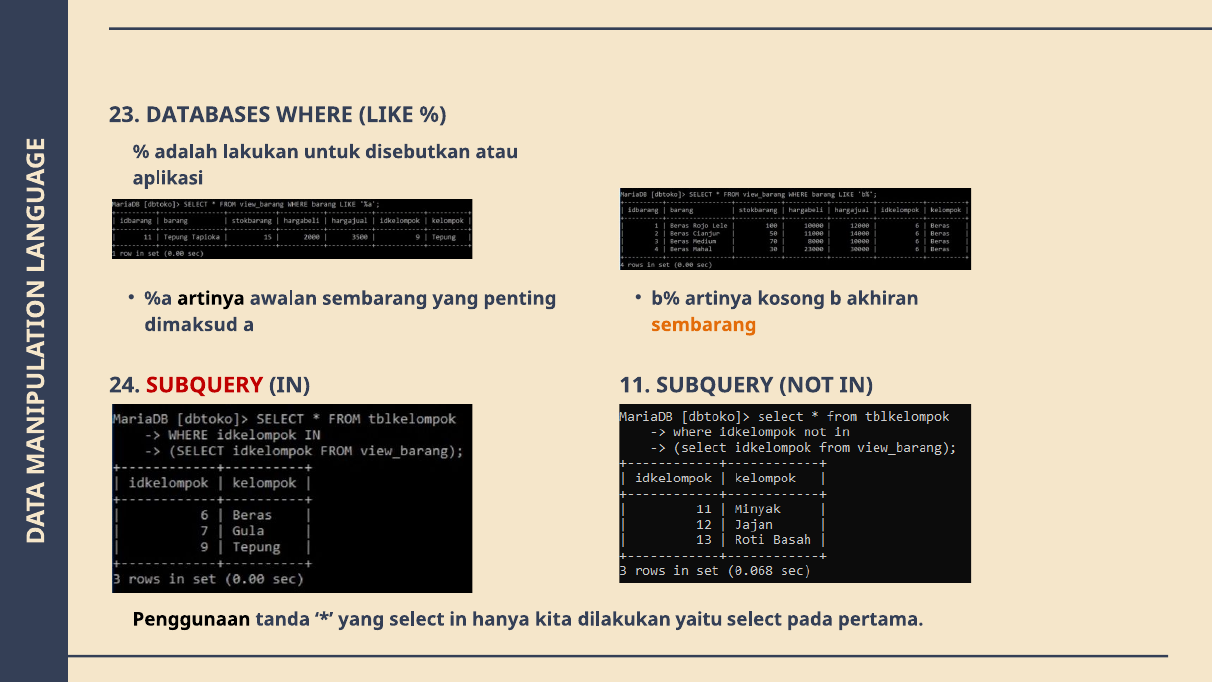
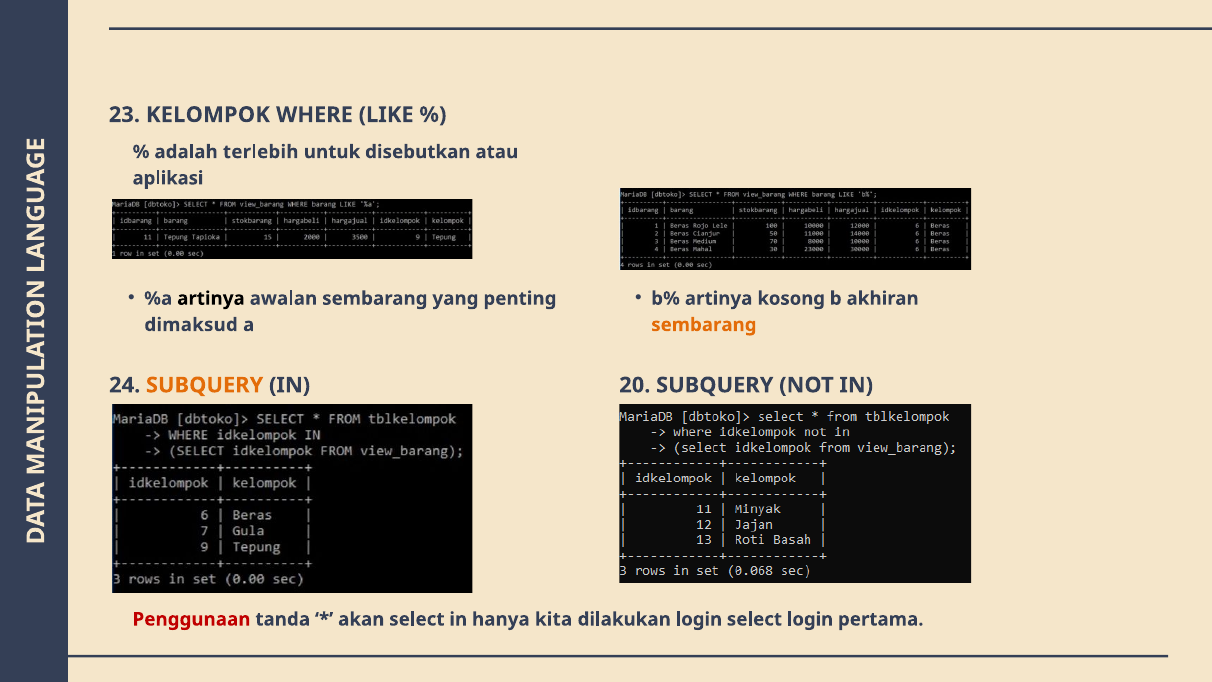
DATABASES: DATABASES -> KELOMPOK
lakukan: lakukan -> terlebih
SUBQUERY at (205, 385) colour: red -> orange
11: 11 -> 20
Penggunaan colour: black -> red
yang at (361, 619): yang -> akan
dilakukan yaitu: yaitu -> login
select pada: pada -> login
